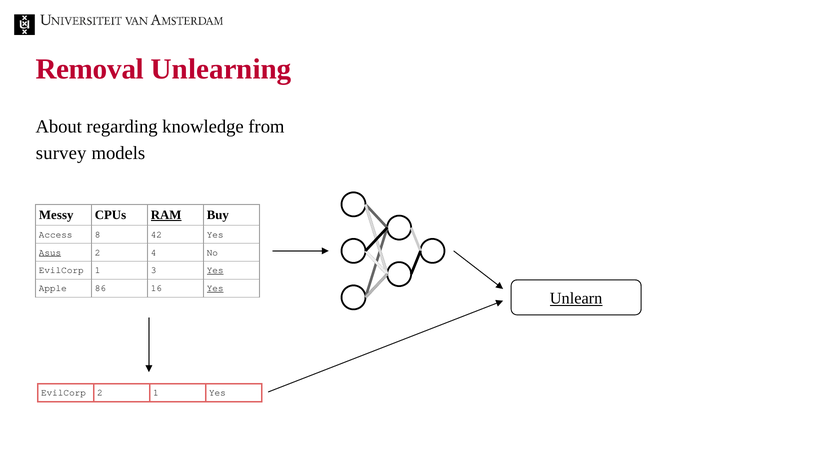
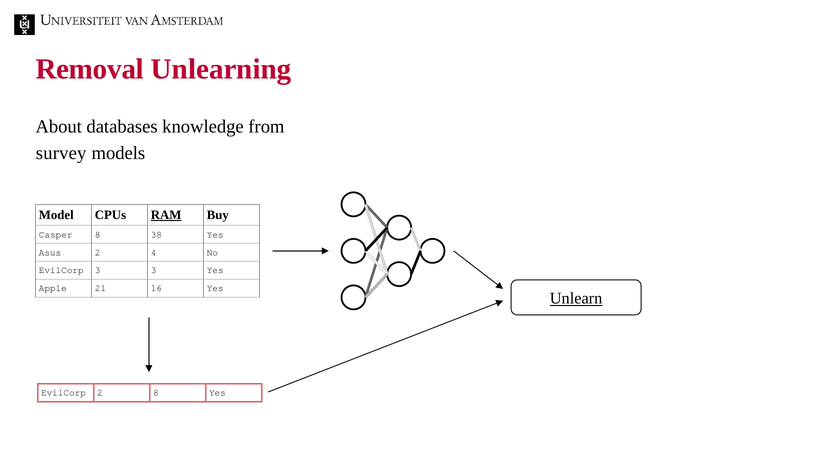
regarding: regarding -> databases
Messy: Messy -> Model
Access: Access -> Casper
42: 42 -> 38
Asus underline: present -> none
EvilCorp 1: 1 -> 3
Yes at (215, 270) underline: present -> none
86: 86 -> 21
Yes at (215, 288) underline: present -> none
2 1: 1 -> 8
